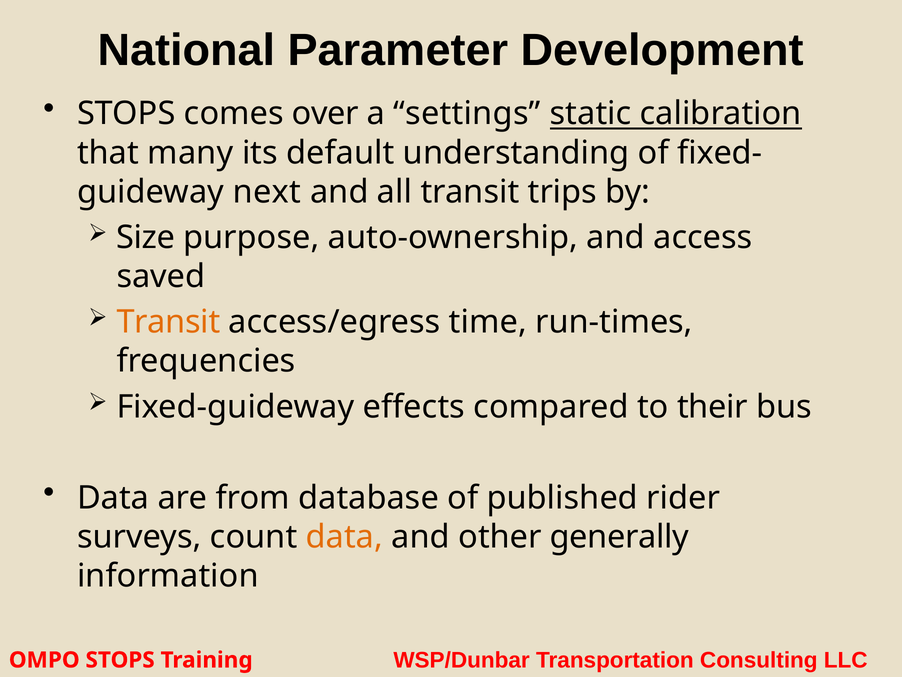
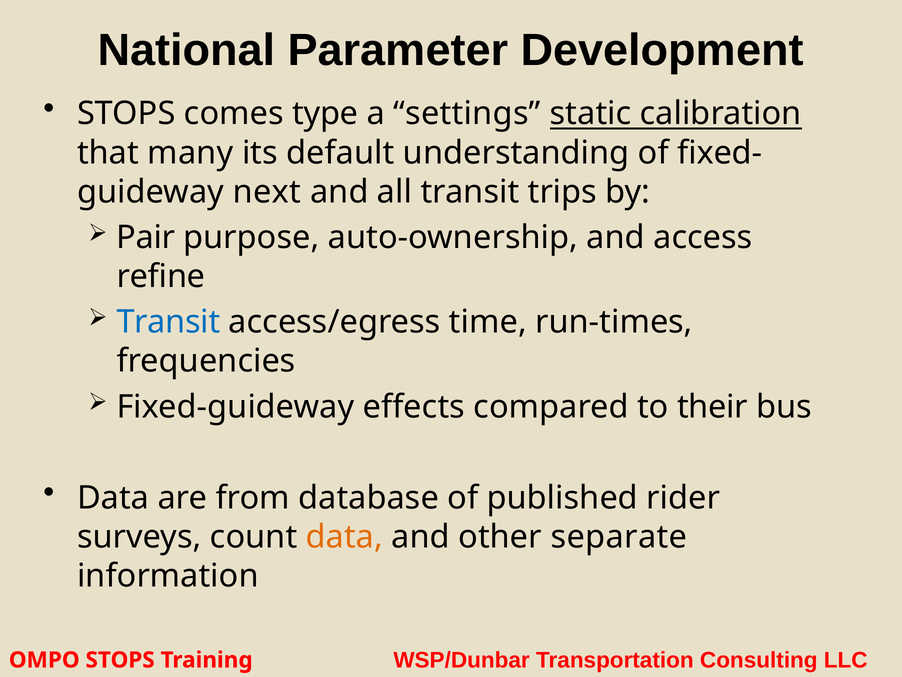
over: over -> type
Size: Size -> Pair
saved: saved -> refine
Transit at (168, 322) colour: orange -> blue
generally: generally -> separate
